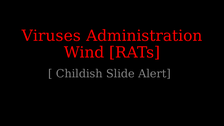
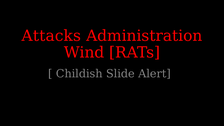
Viruses: Viruses -> Attacks
